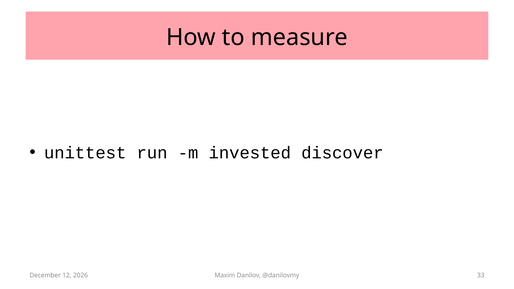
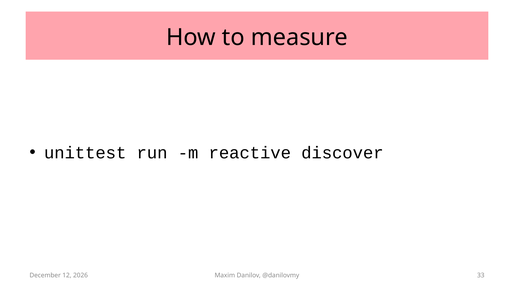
invested: invested -> reactive
